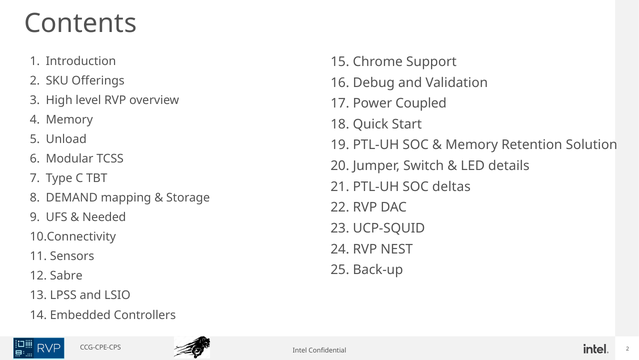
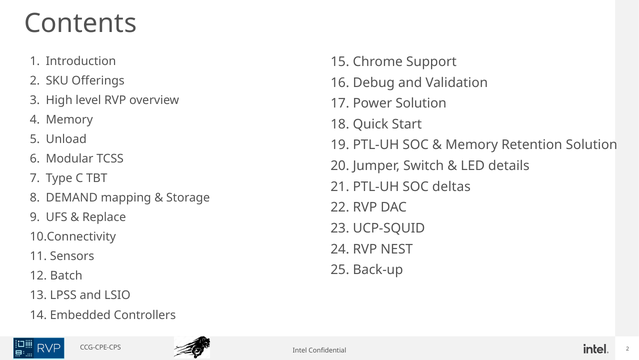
Power Coupled: Coupled -> Solution
Needed: Needed -> Replace
Sabre: Sabre -> Batch
